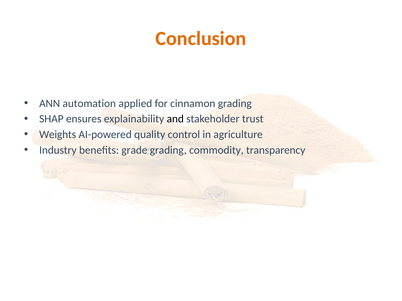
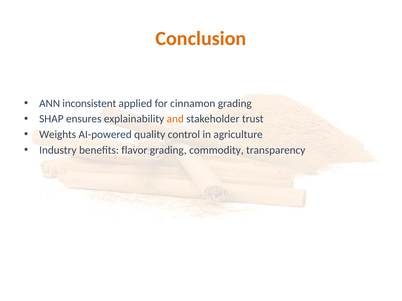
automation: automation -> inconsistent
and colour: black -> orange
grade: grade -> flavor
